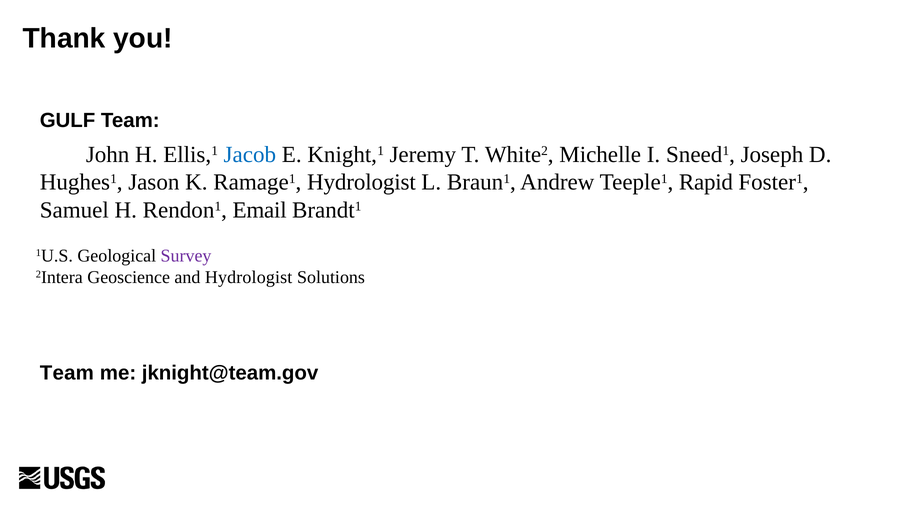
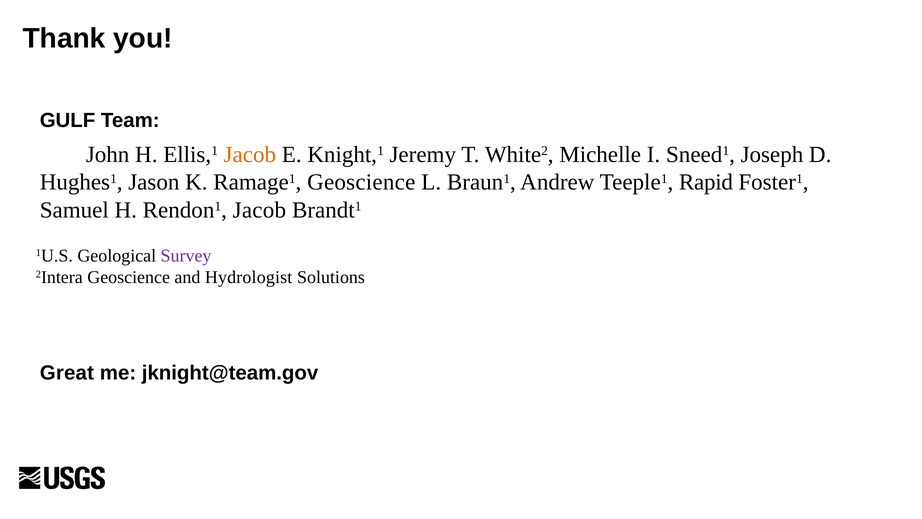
Jacob at (250, 155) colour: blue -> orange
Ramage1 Hydrologist: Hydrologist -> Geoscience
Rendon1 Email: Email -> Jacob
Team at (67, 373): Team -> Great
